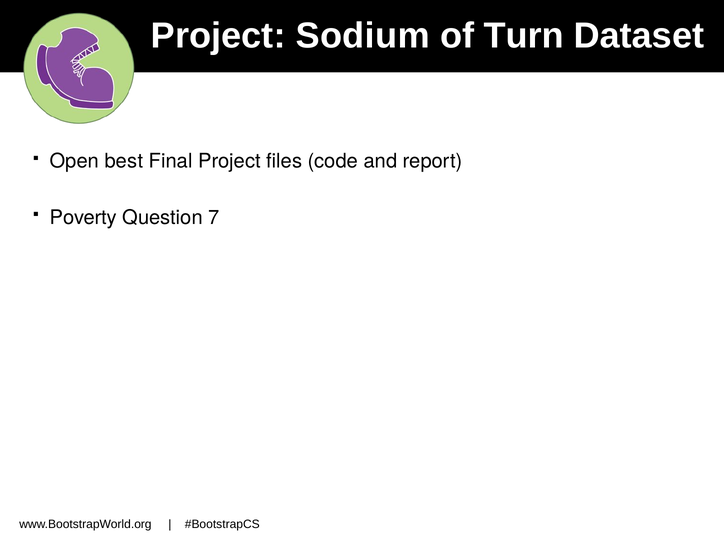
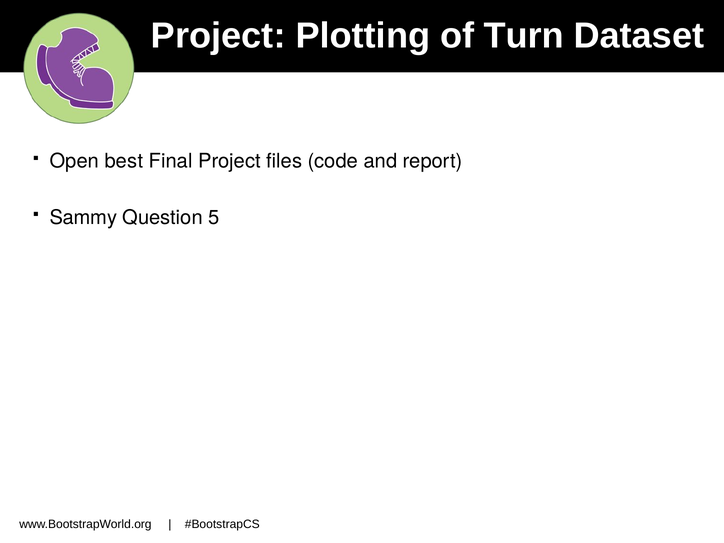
Sodium: Sodium -> Plotting
Poverty: Poverty -> Sammy
7: 7 -> 5
